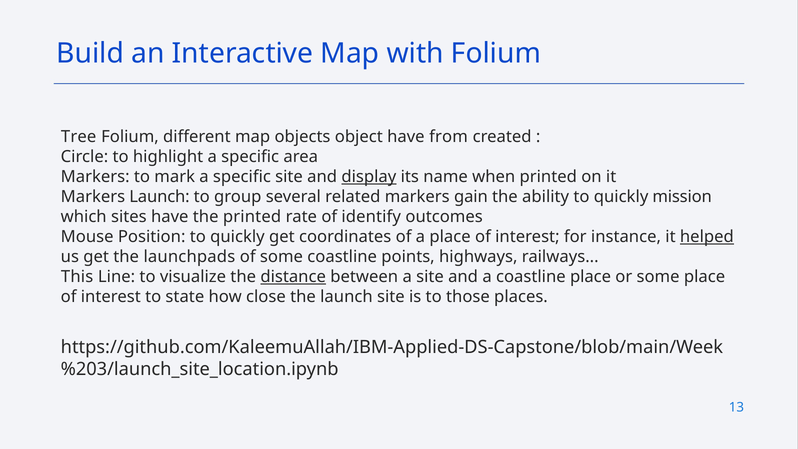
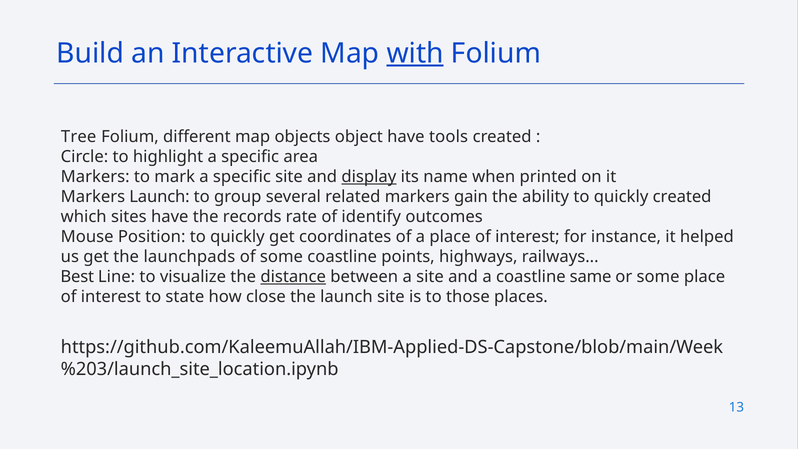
with underline: none -> present
from: from -> tools
quickly mission: mission -> created
the printed: printed -> records
helped underline: present -> none
This: This -> Best
coastline place: place -> same
